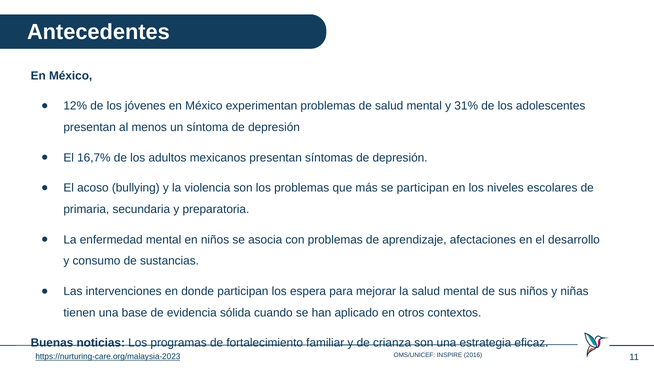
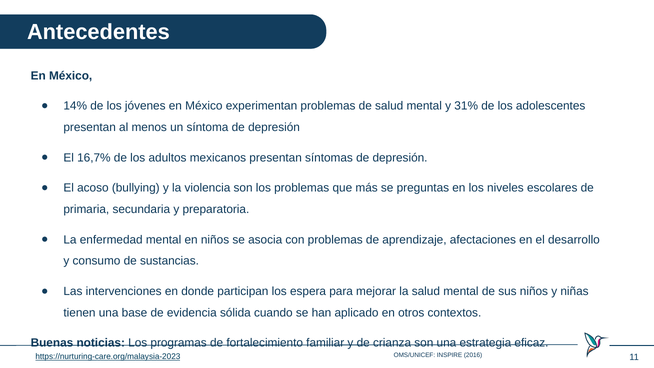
12%: 12% -> 14%
se participan: participan -> preguntas
